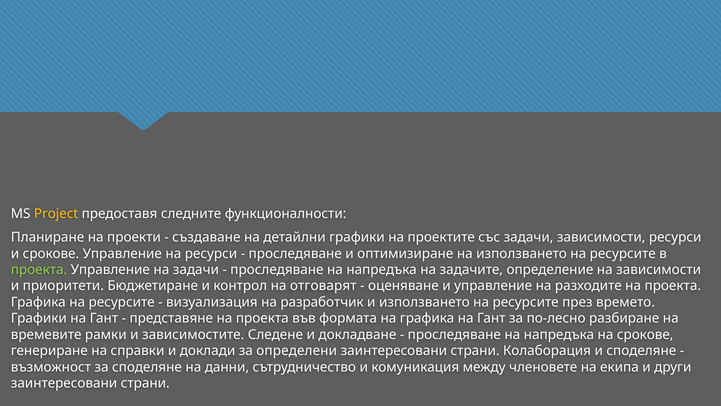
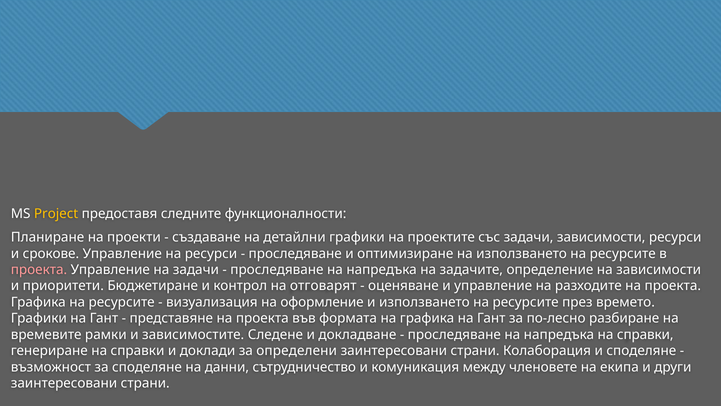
проекта at (39, 269) colour: light green -> pink
разработчик: разработчик -> оформление
напредъка на срокове: срокове -> справки
